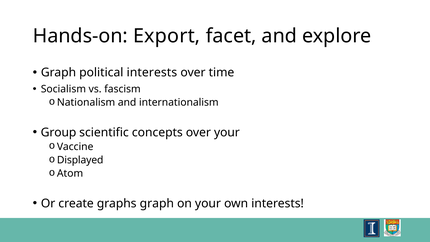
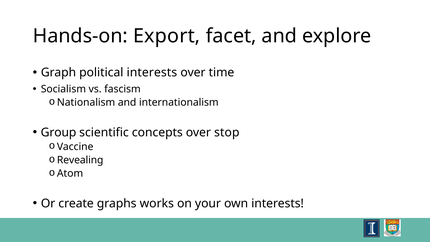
over your: your -> stop
Displayed: Displayed -> Revealing
graphs graph: graph -> works
